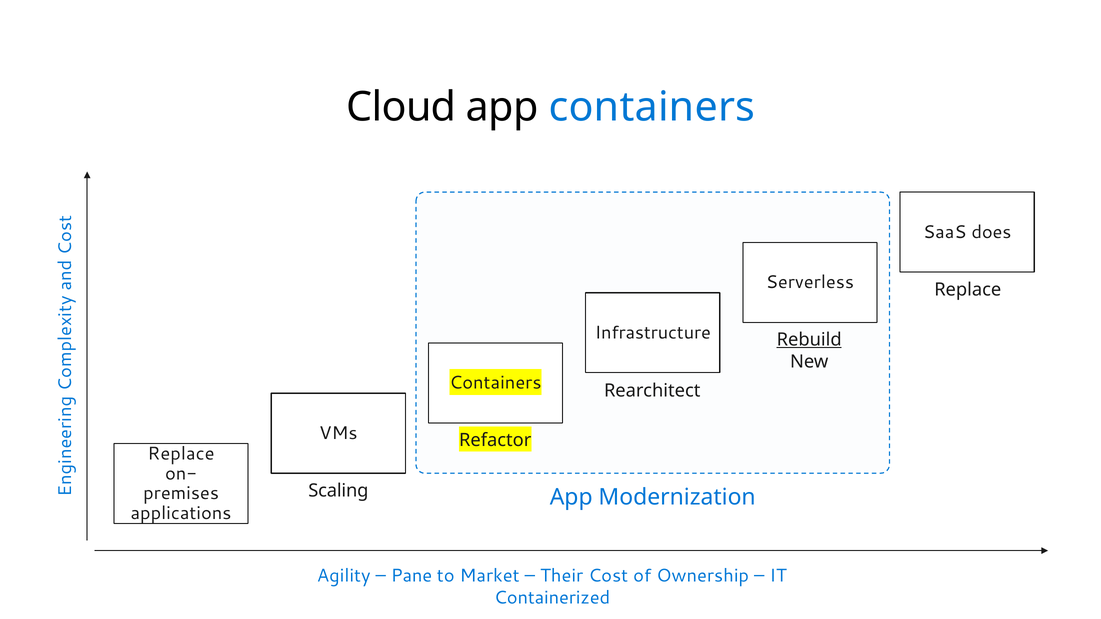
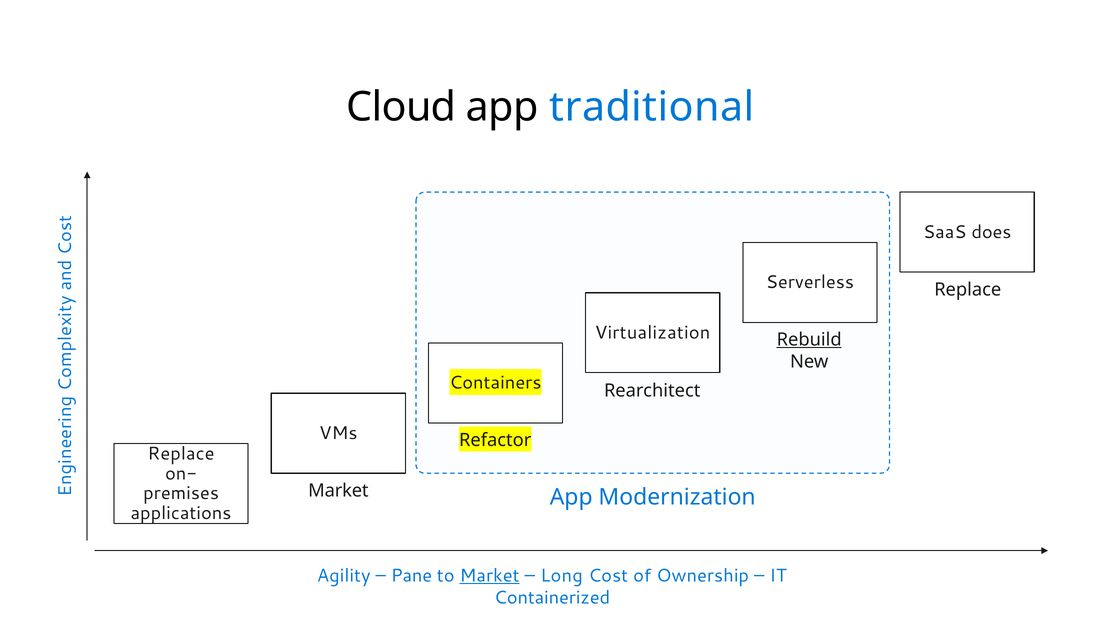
app containers: containers -> traditional
Infrastructure: Infrastructure -> Virtualization
Scaling at (338, 491): Scaling -> Market
Market at (490, 576) underline: none -> present
Their: Their -> Long
